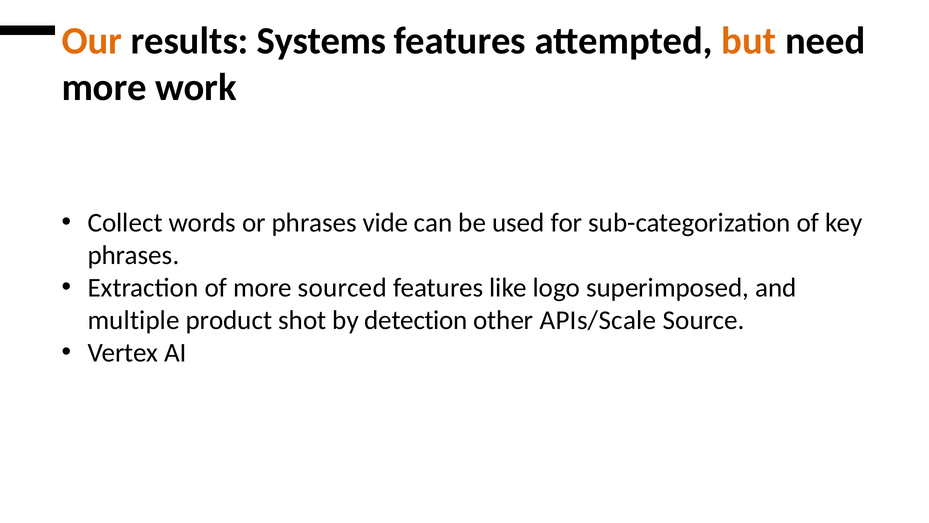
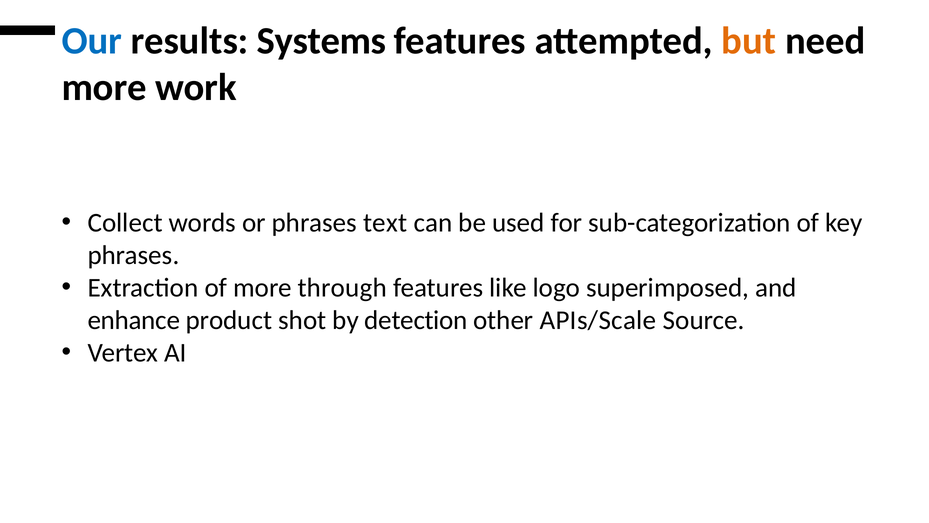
Our colour: orange -> blue
vide: vide -> text
sourced: sourced -> through
multiple: multiple -> enhance
